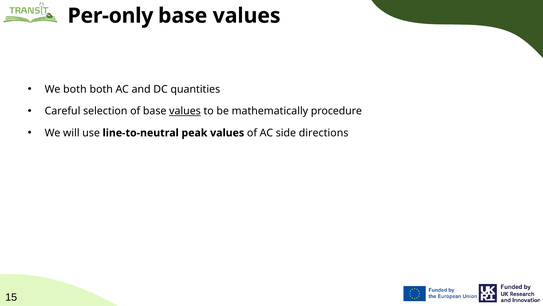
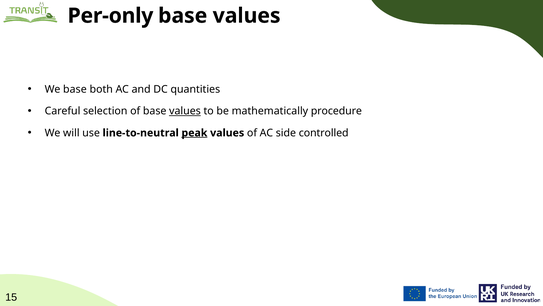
We both: both -> base
peak underline: none -> present
directions: directions -> controlled
